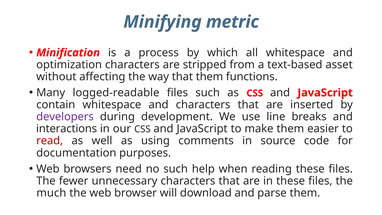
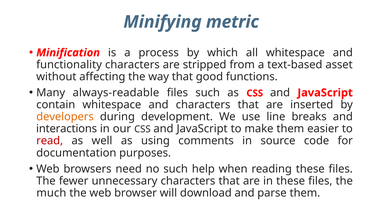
optimization: optimization -> functionality
that them: them -> good
logged-readable: logged-readable -> always-readable
developers colour: purple -> orange
